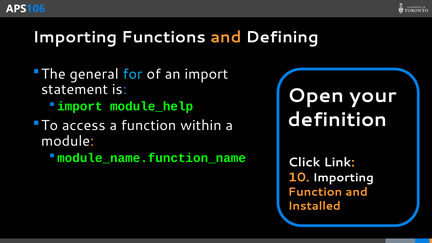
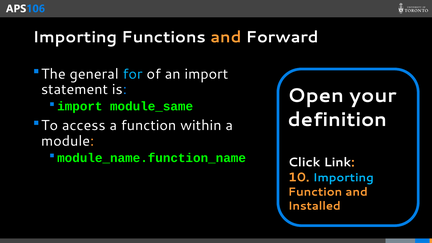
Defining: Defining -> Forward
module_help: module_help -> module_same
Importing at (343, 178) colour: white -> light blue
